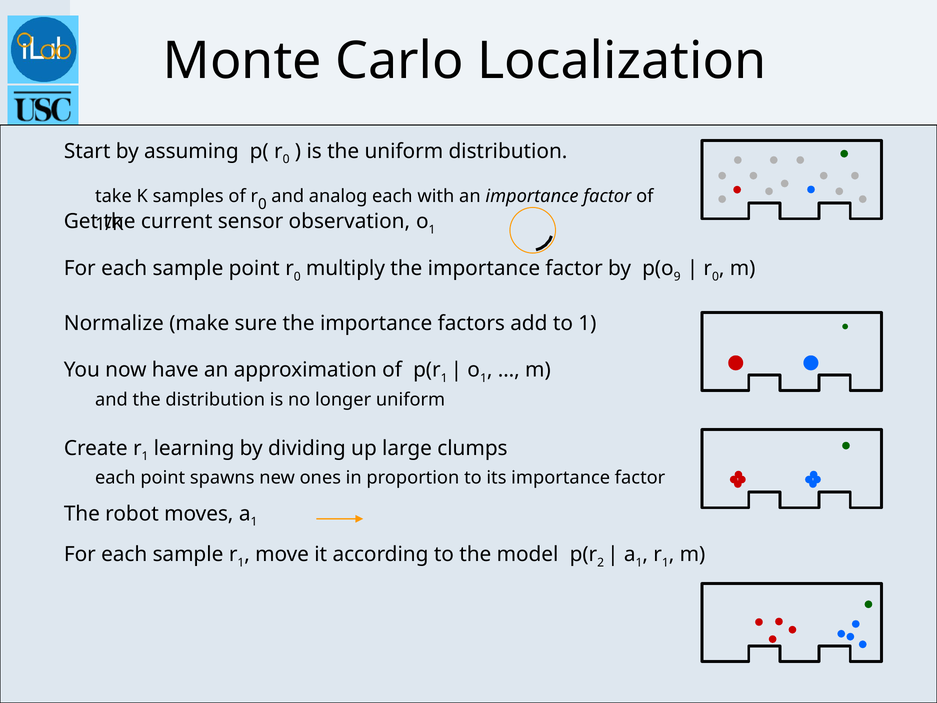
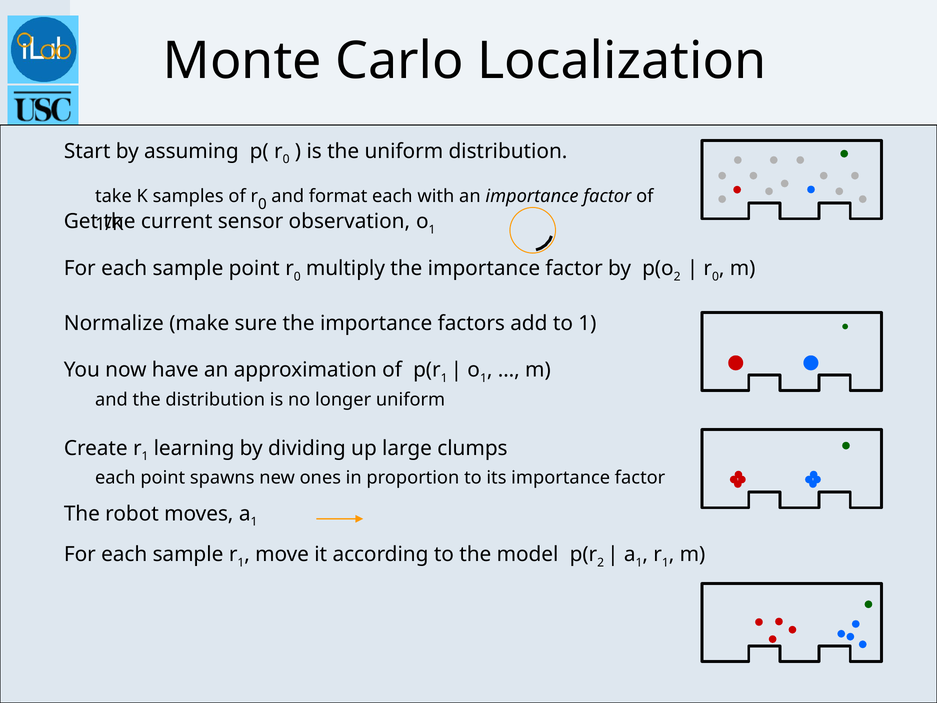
analog: analog -> format
9 at (677, 276): 9 -> 2
